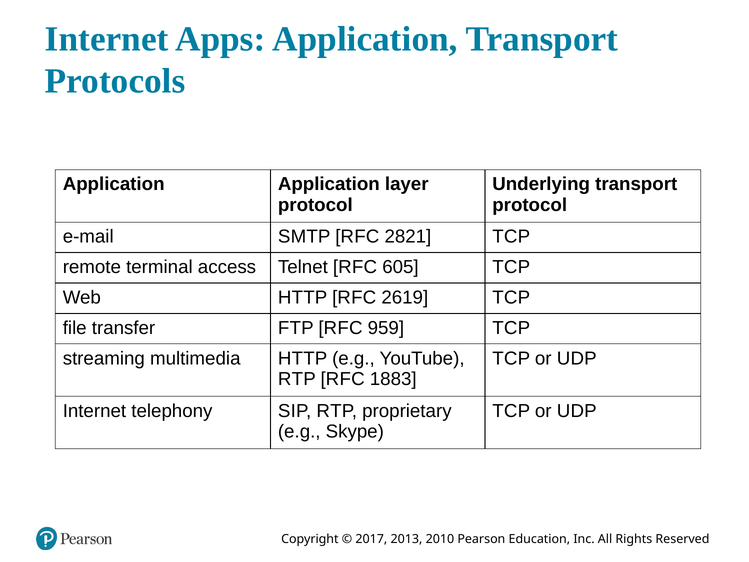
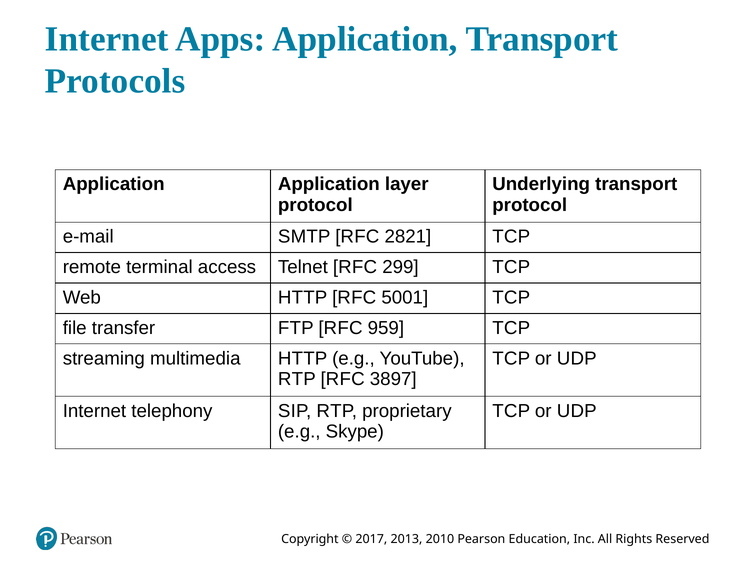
605: 605 -> 299
2619: 2619 -> 5001
1883: 1883 -> 3897
